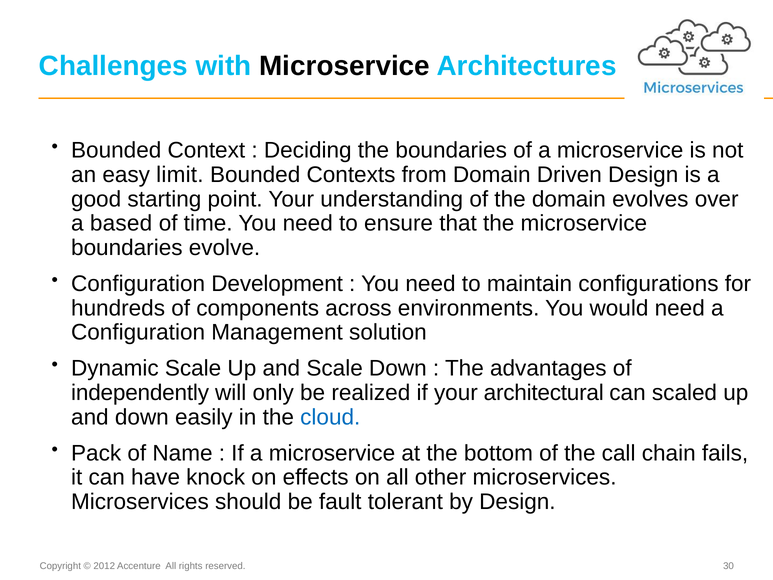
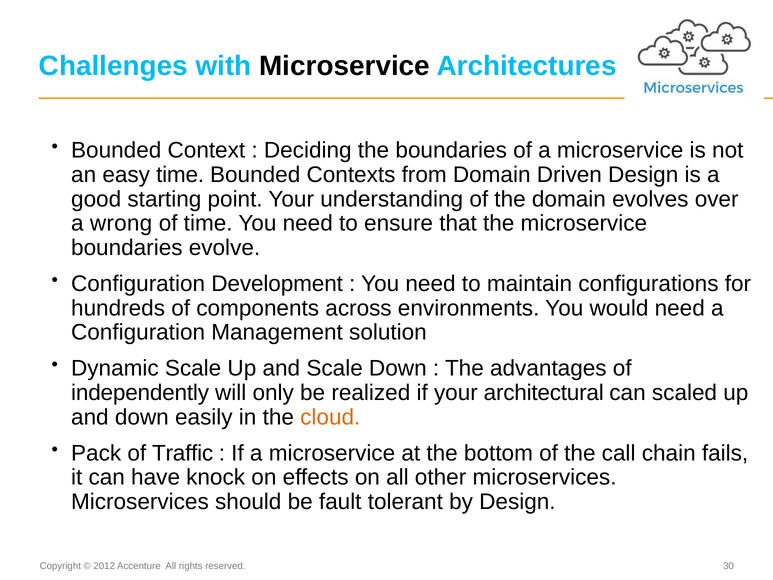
easy limit: limit -> time
based: based -> wrong
cloud colour: blue -> orange
Name: Name -> Traffic
